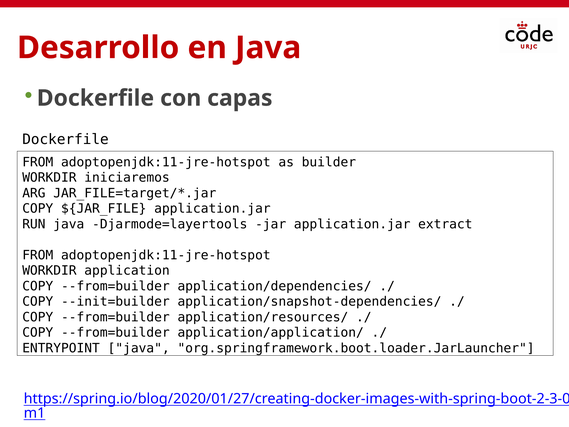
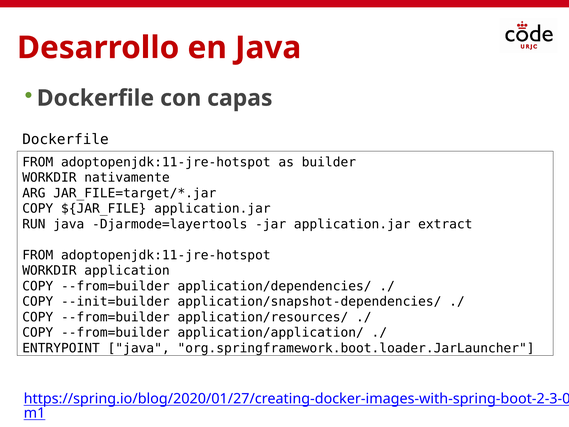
iniciaremos: iniciaremos -> nativamente
